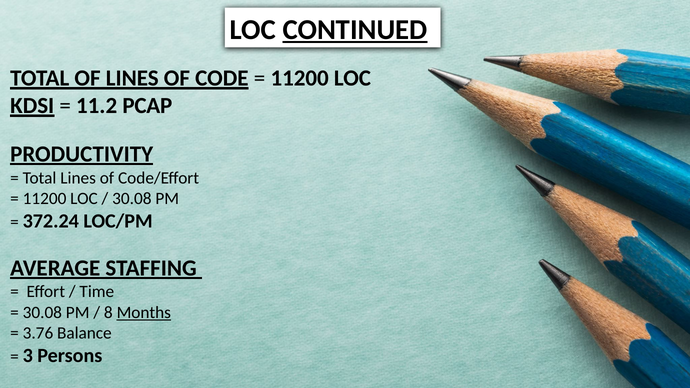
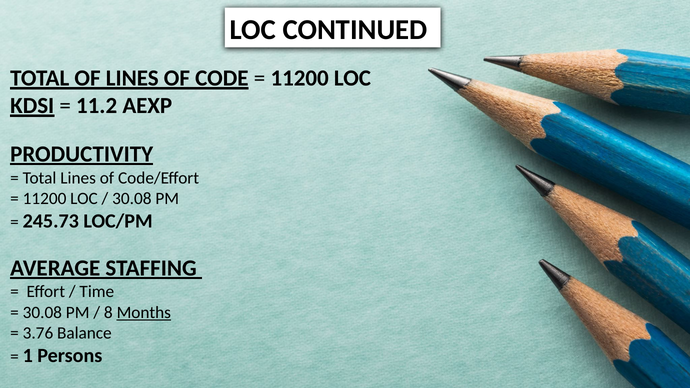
CONTINUED underline: present -> none
PCAP: PCAP -> AEXP
372.24: 372.24 -> 245.73
3: 3 -> 1
